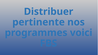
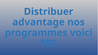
pertinente: pertinente -> advantage
